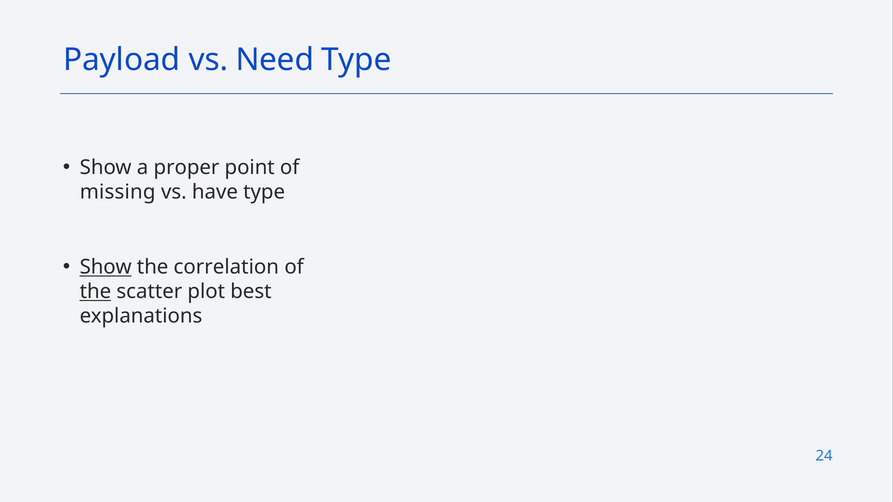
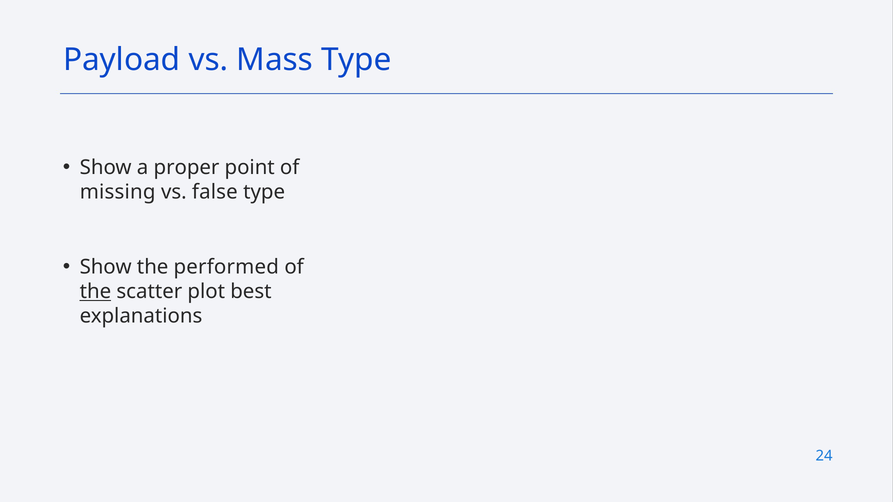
Need: Need -> Mass
have: have -> false
Show at (106, 267) underline: present -> none
correlation: correlation -> performed
